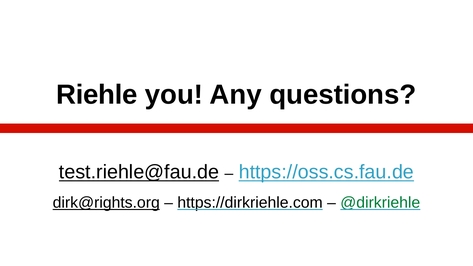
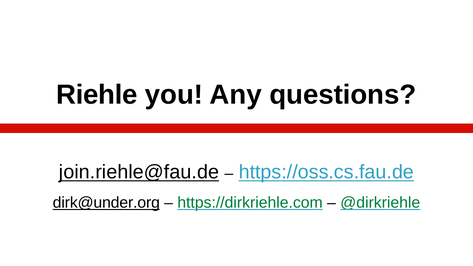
test.riehle@fau.de: test.riehle@fau.de -> join.riehle@fau.de
dirk@rights.org: dirk@rights.org -> dirk@under.org
https://dirkriehle.com colour: black -> green
